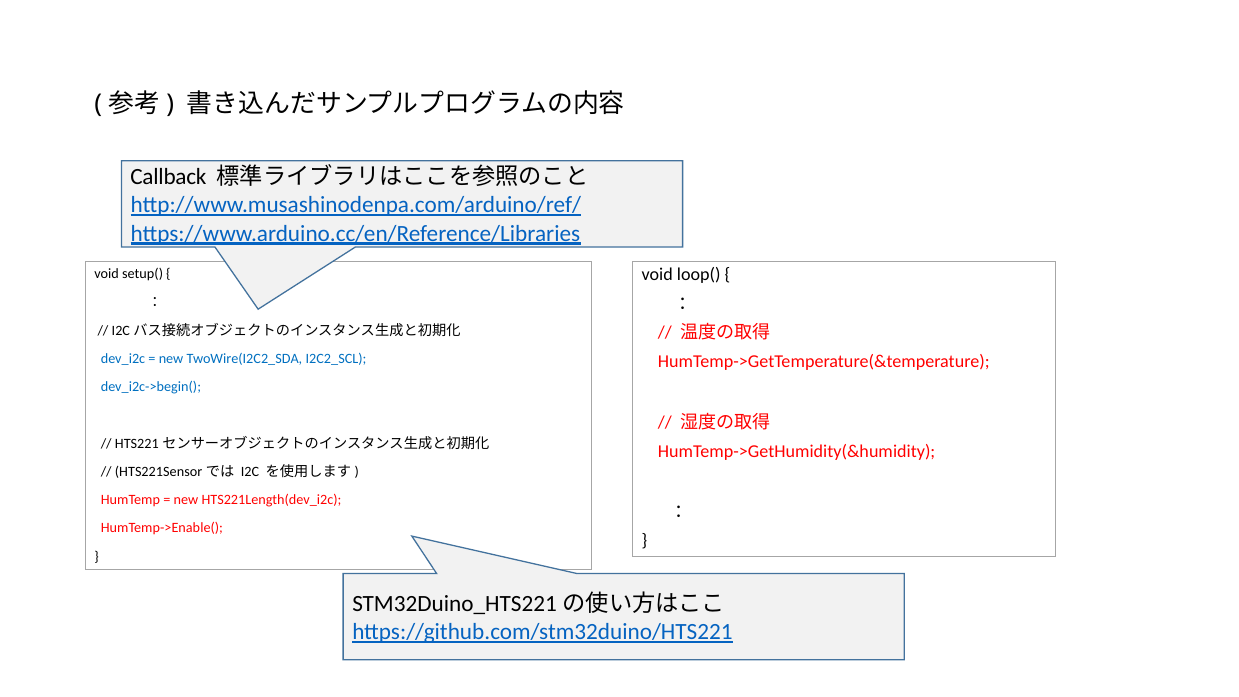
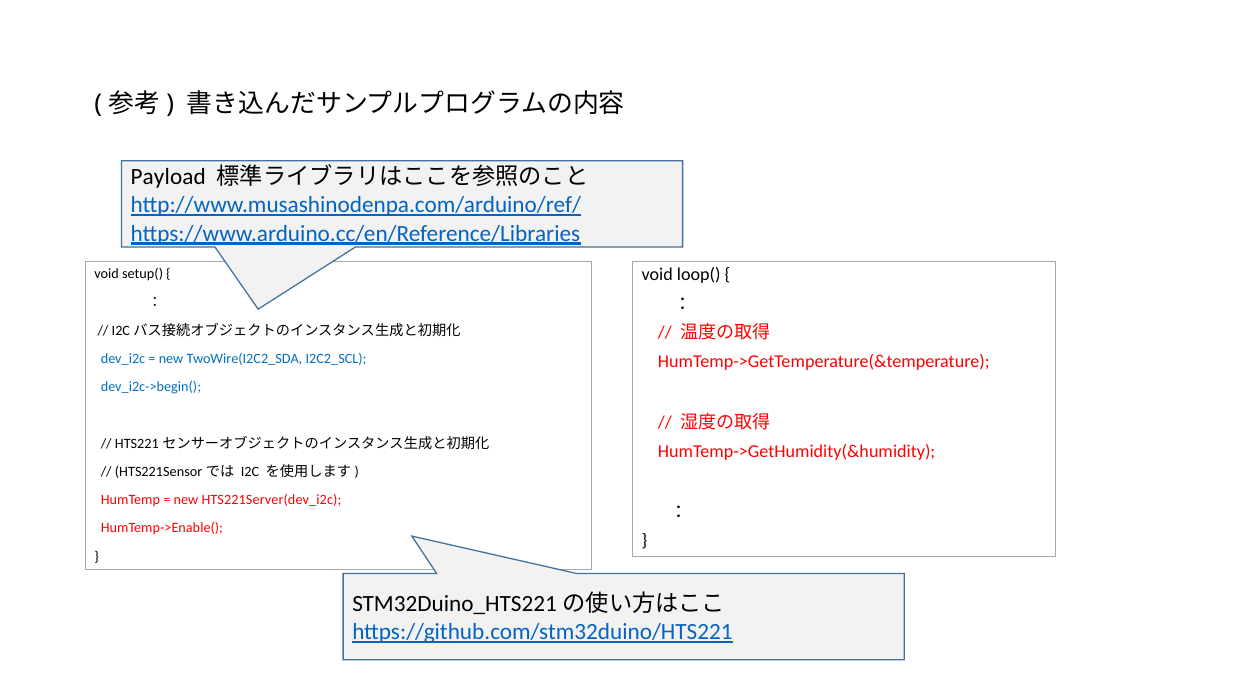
Callback: Callback -> Payload
HTS221Length(dev_i2c: HTS221Length(dev_i2c -> HTS221Server(dev_i2c
